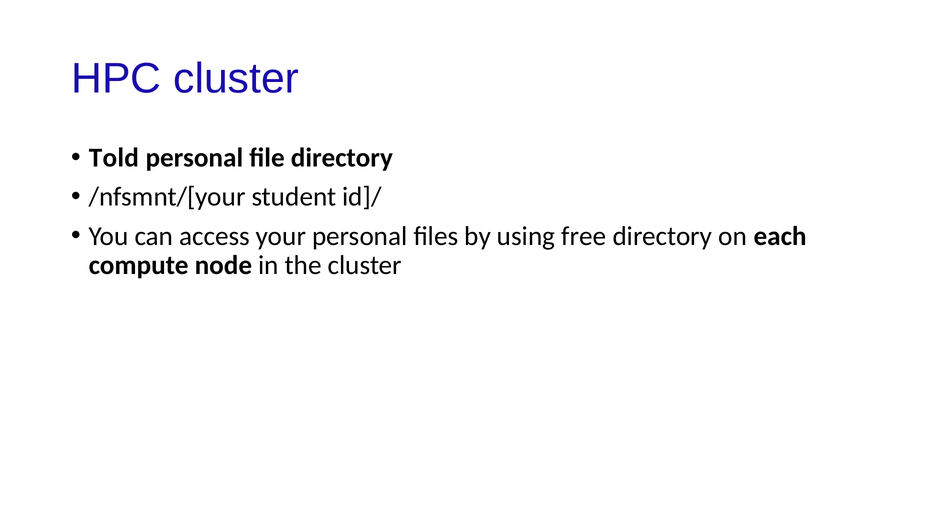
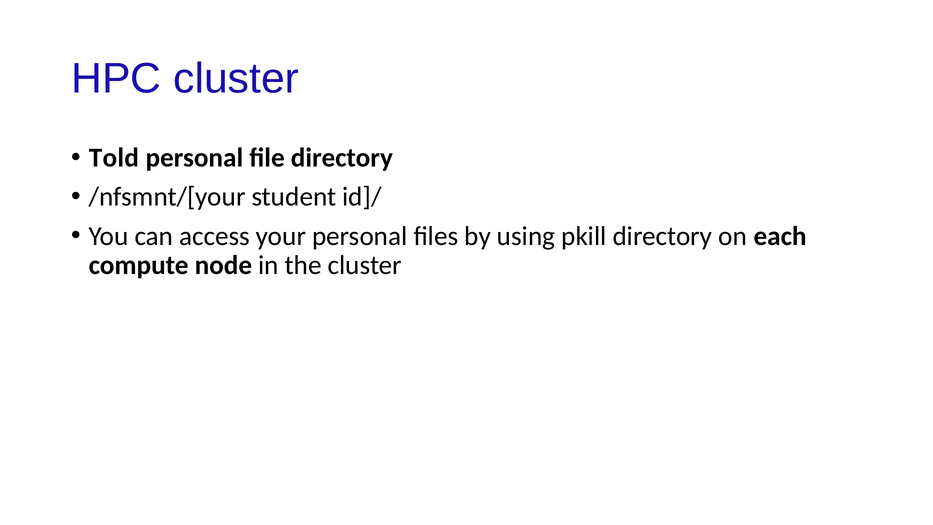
free: free -> pkill
